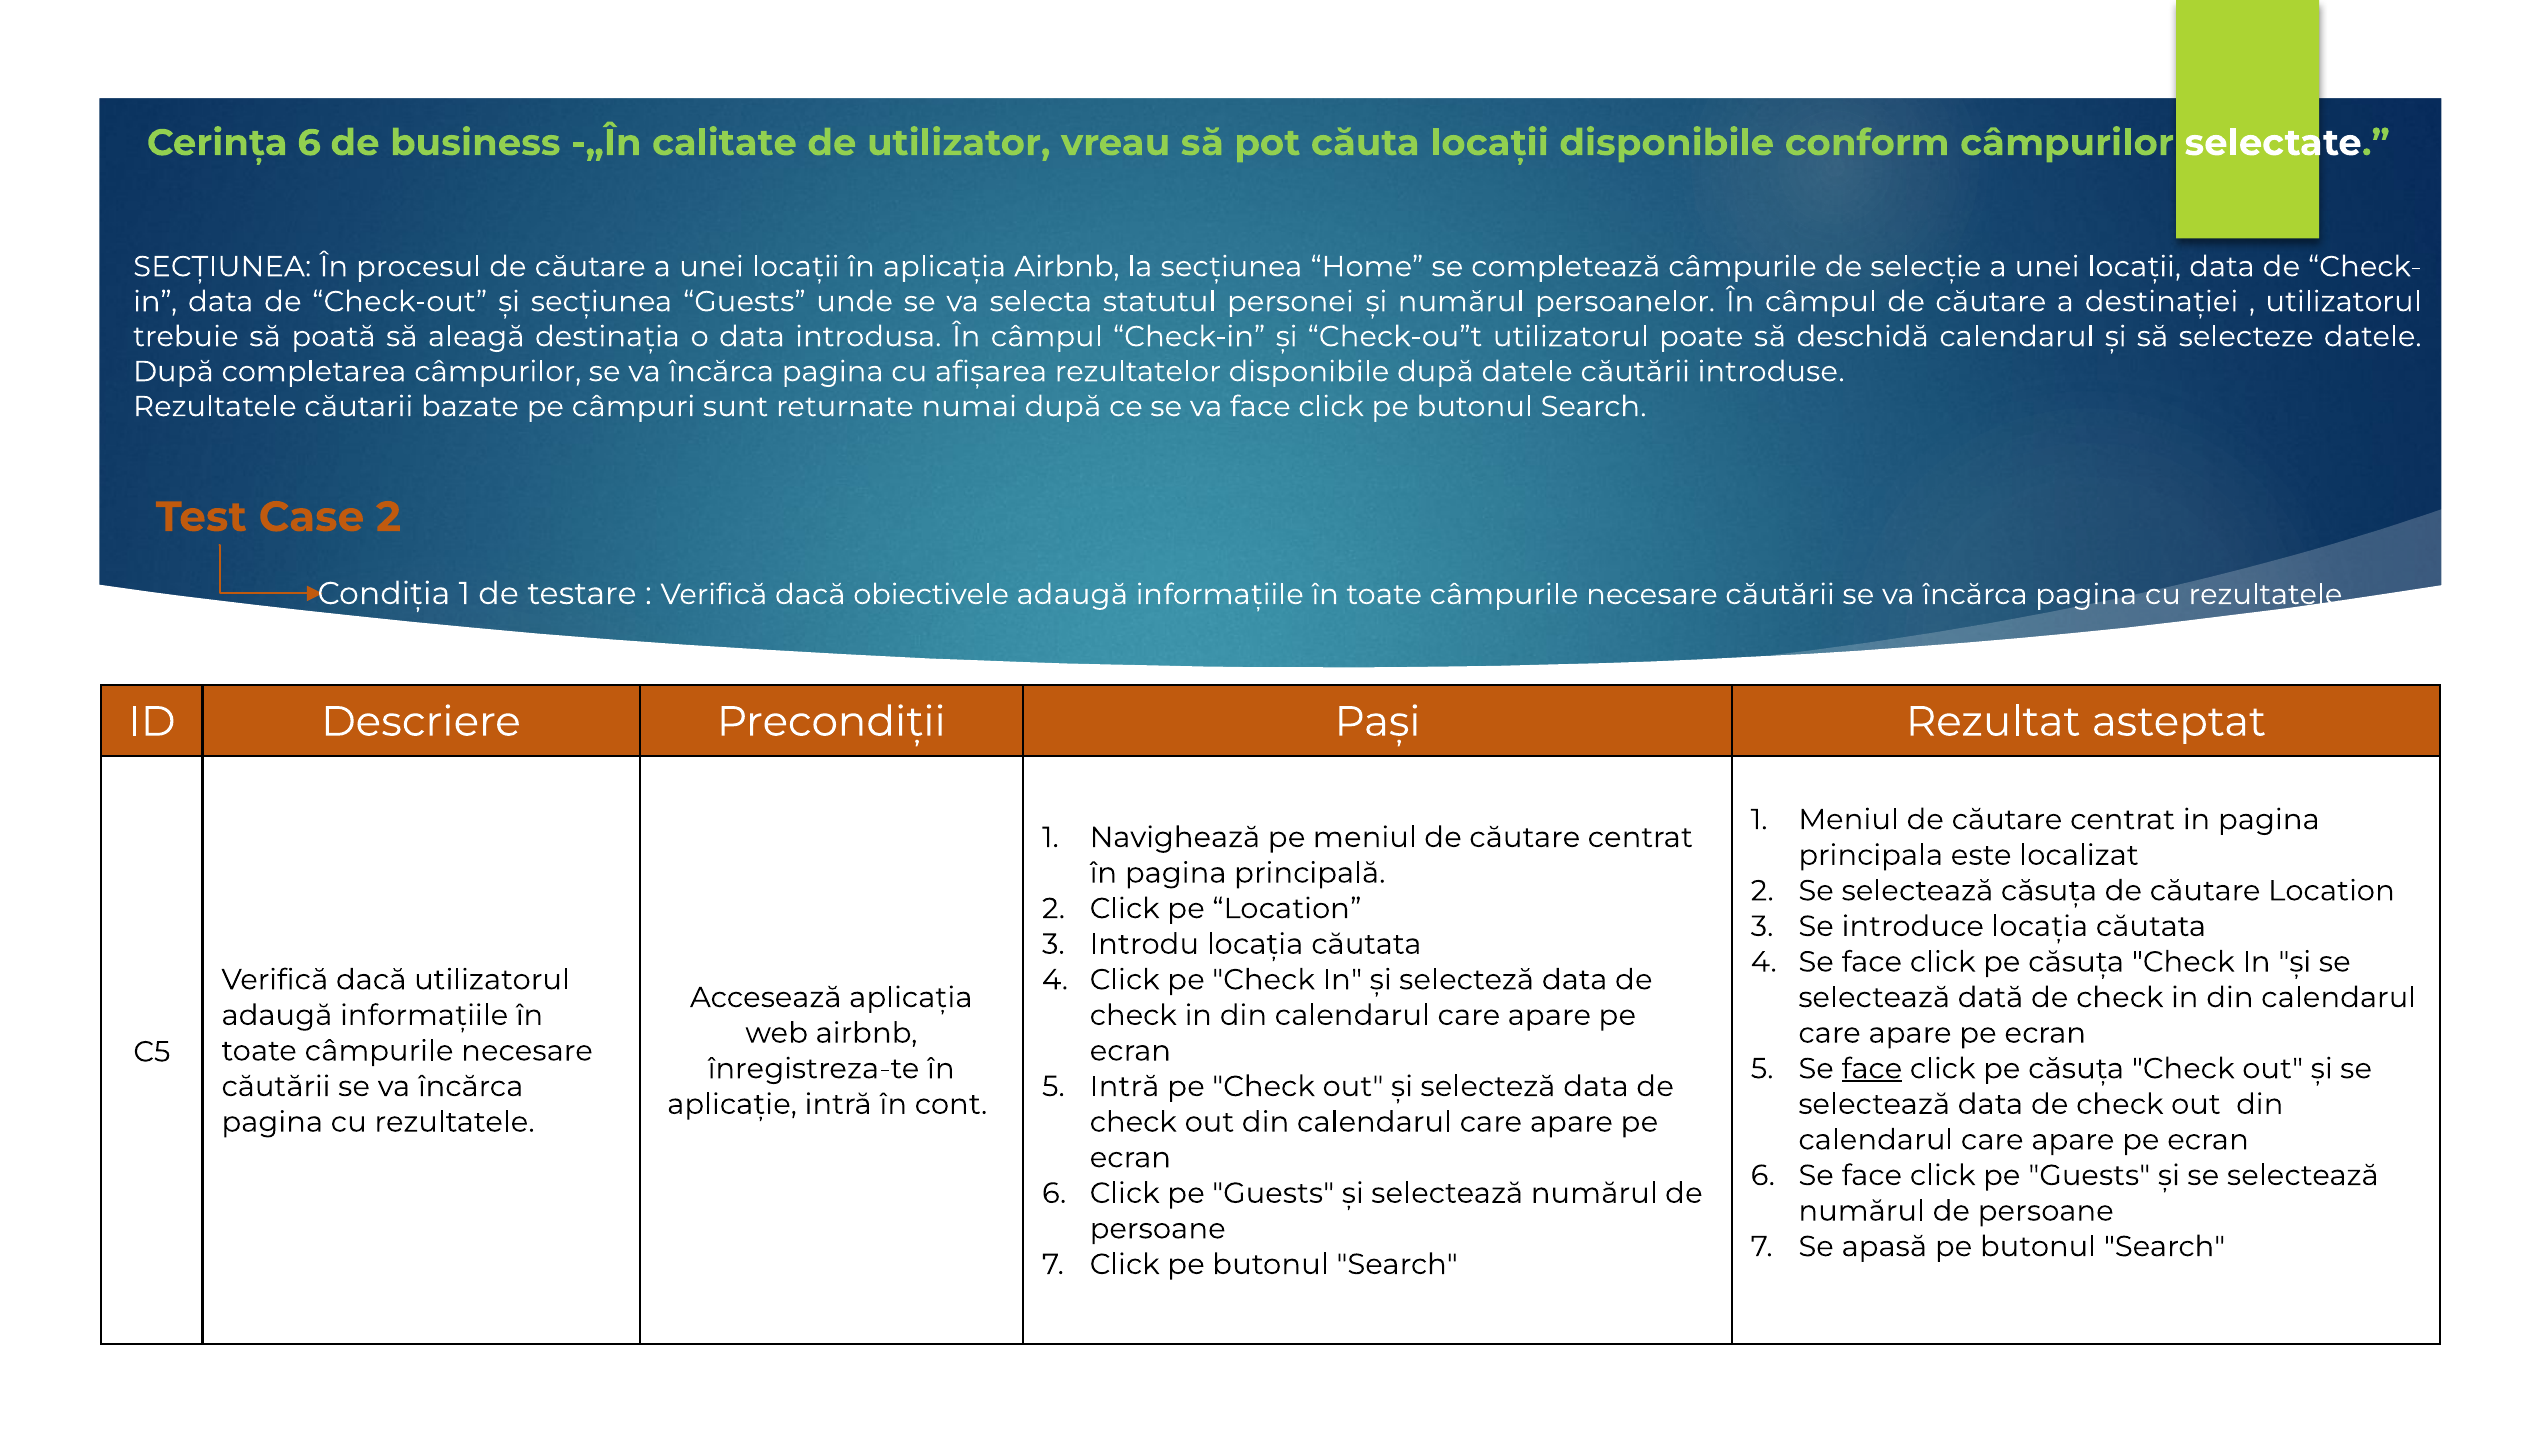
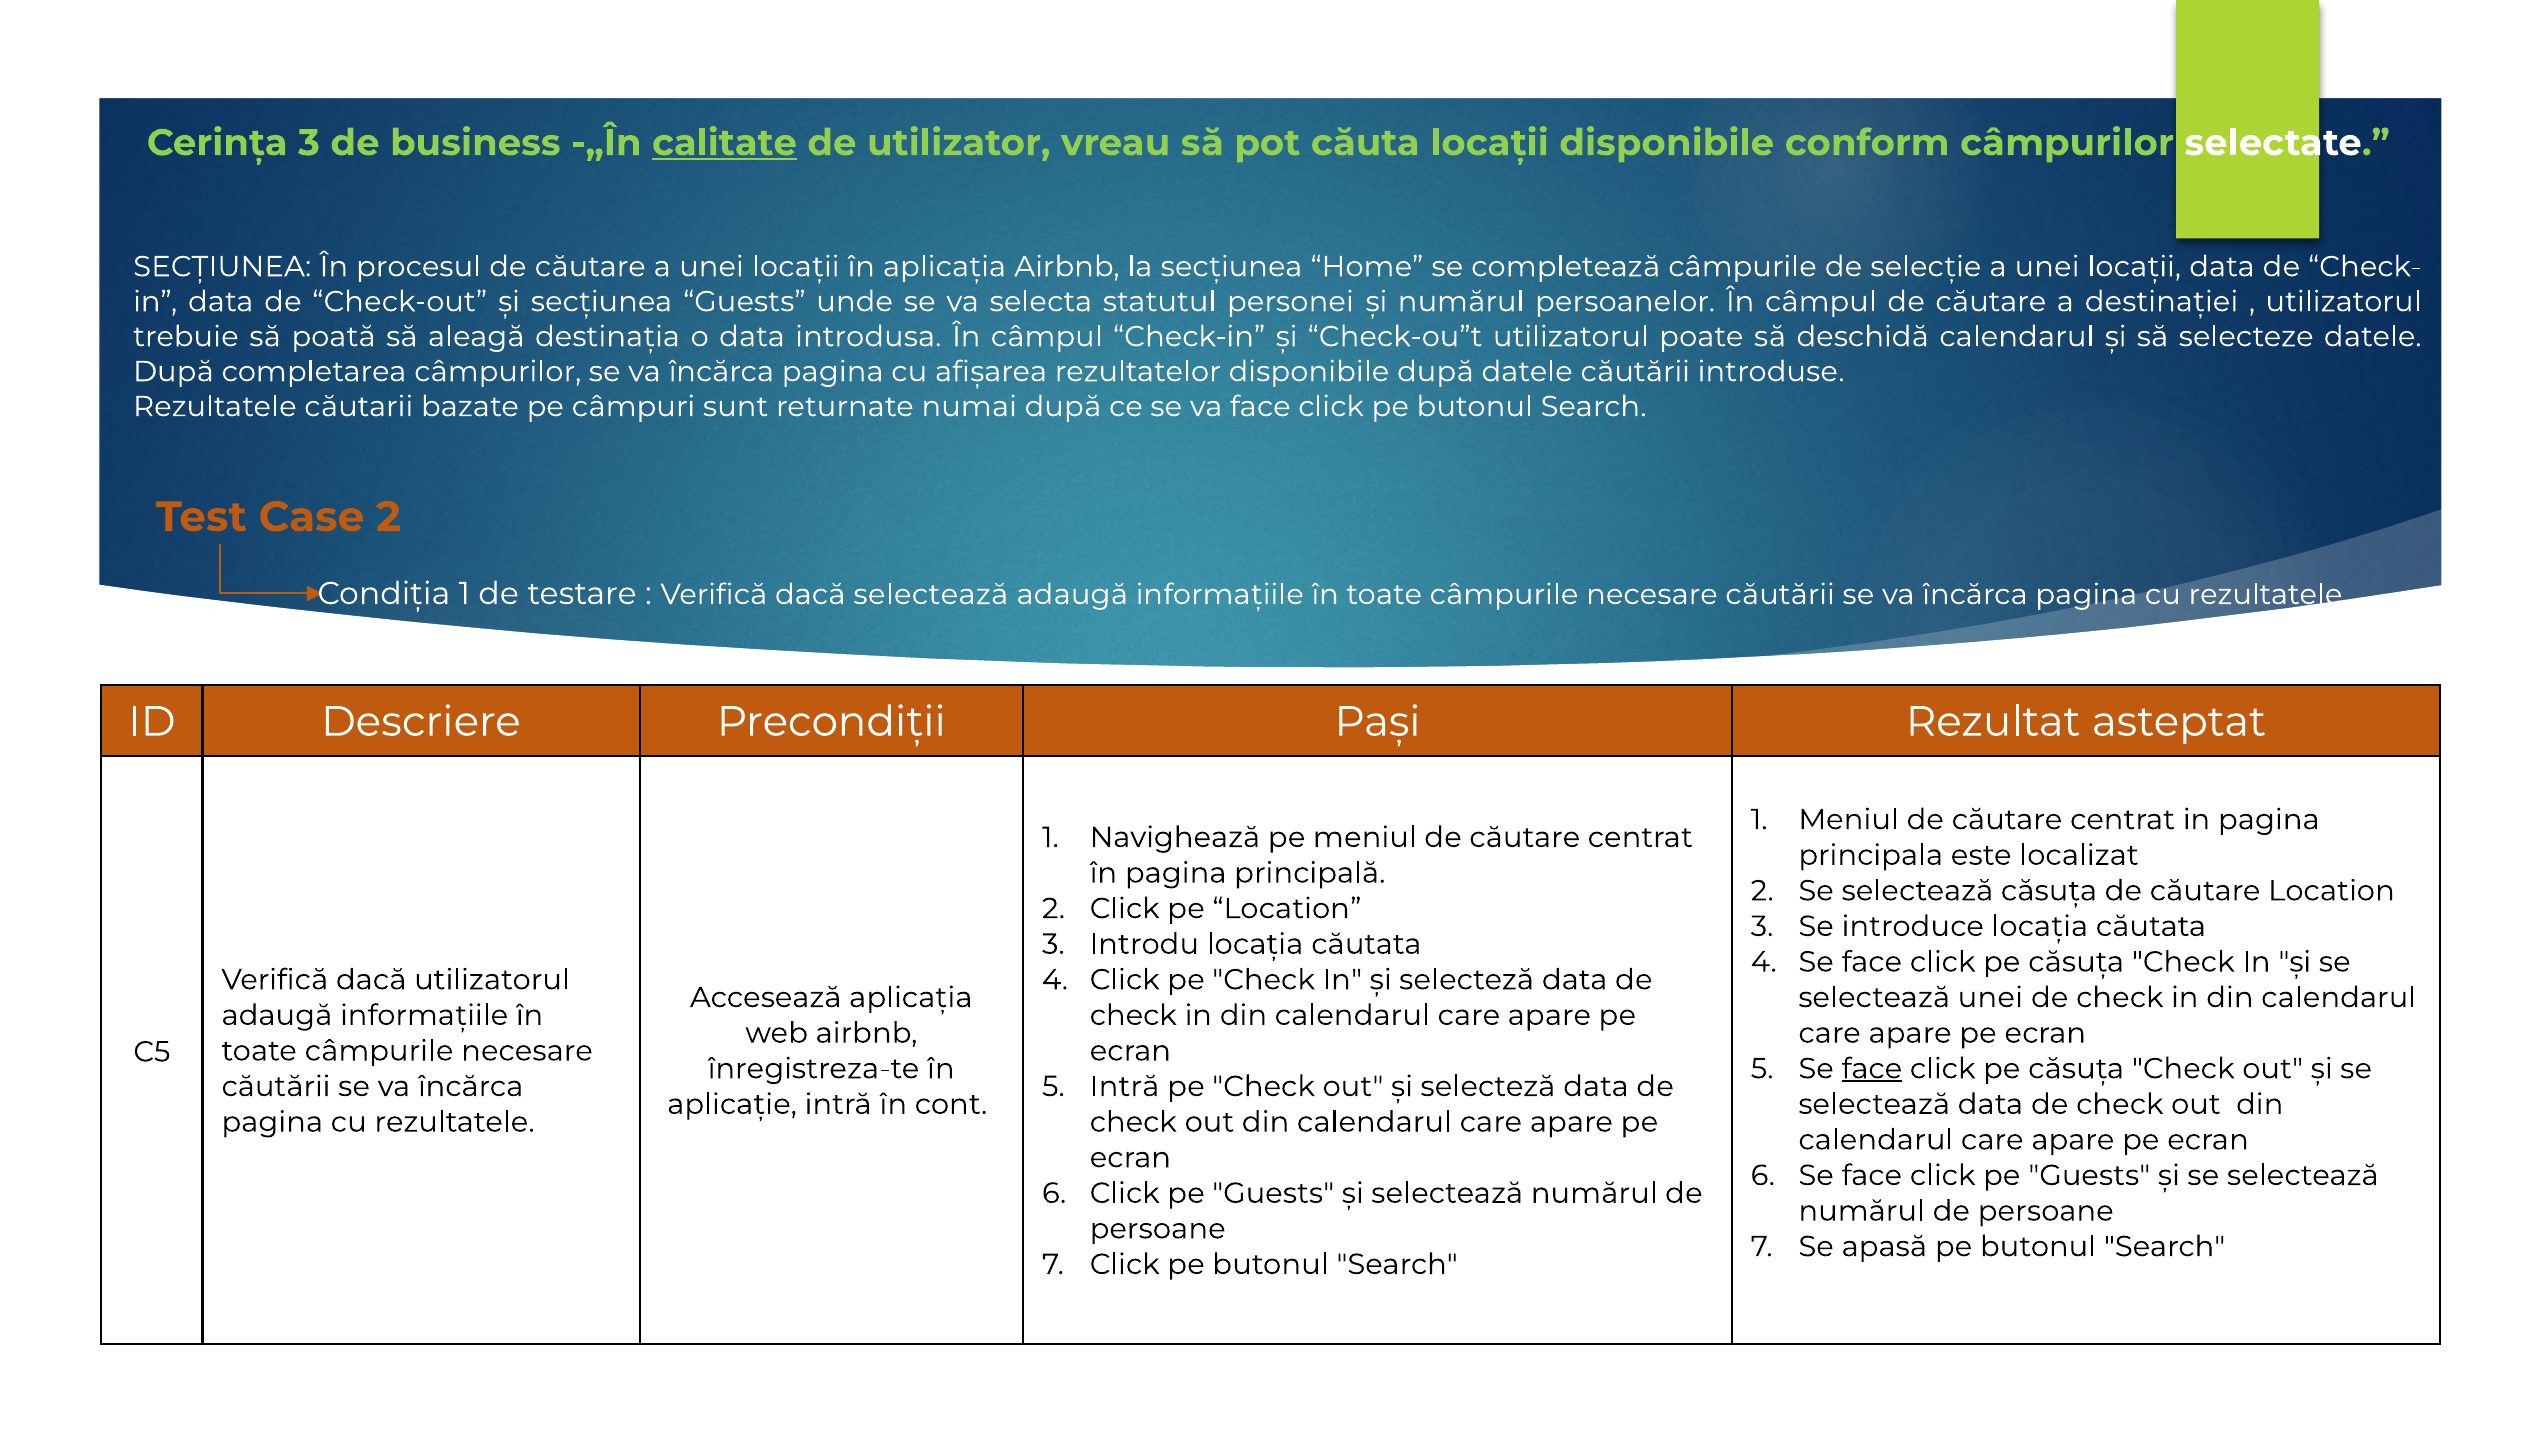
Cerința 6: 6 -> 3
calitate underline: none -> present
dacă obiectivele: obiectivele -> selectează
selectează dată: dată -> unei
